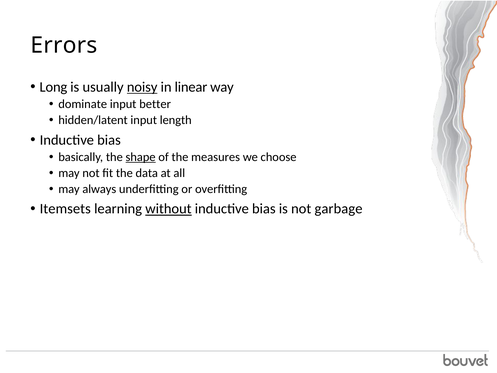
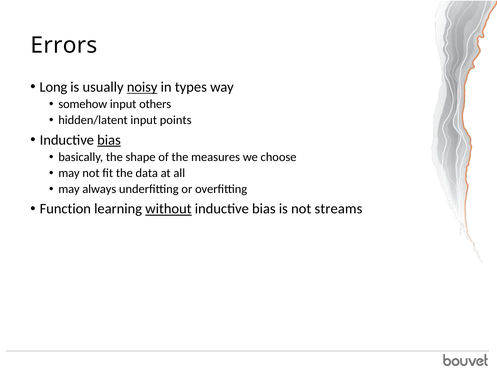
linear: linear -> types
dominate: dominate -> somehow
better: better -> others
length: length -> points
bias at (109, 140) underline: none -> present
shape underline: present -> none
Itemsets: Itemsets -> Function
garbage: garbage -> streams
